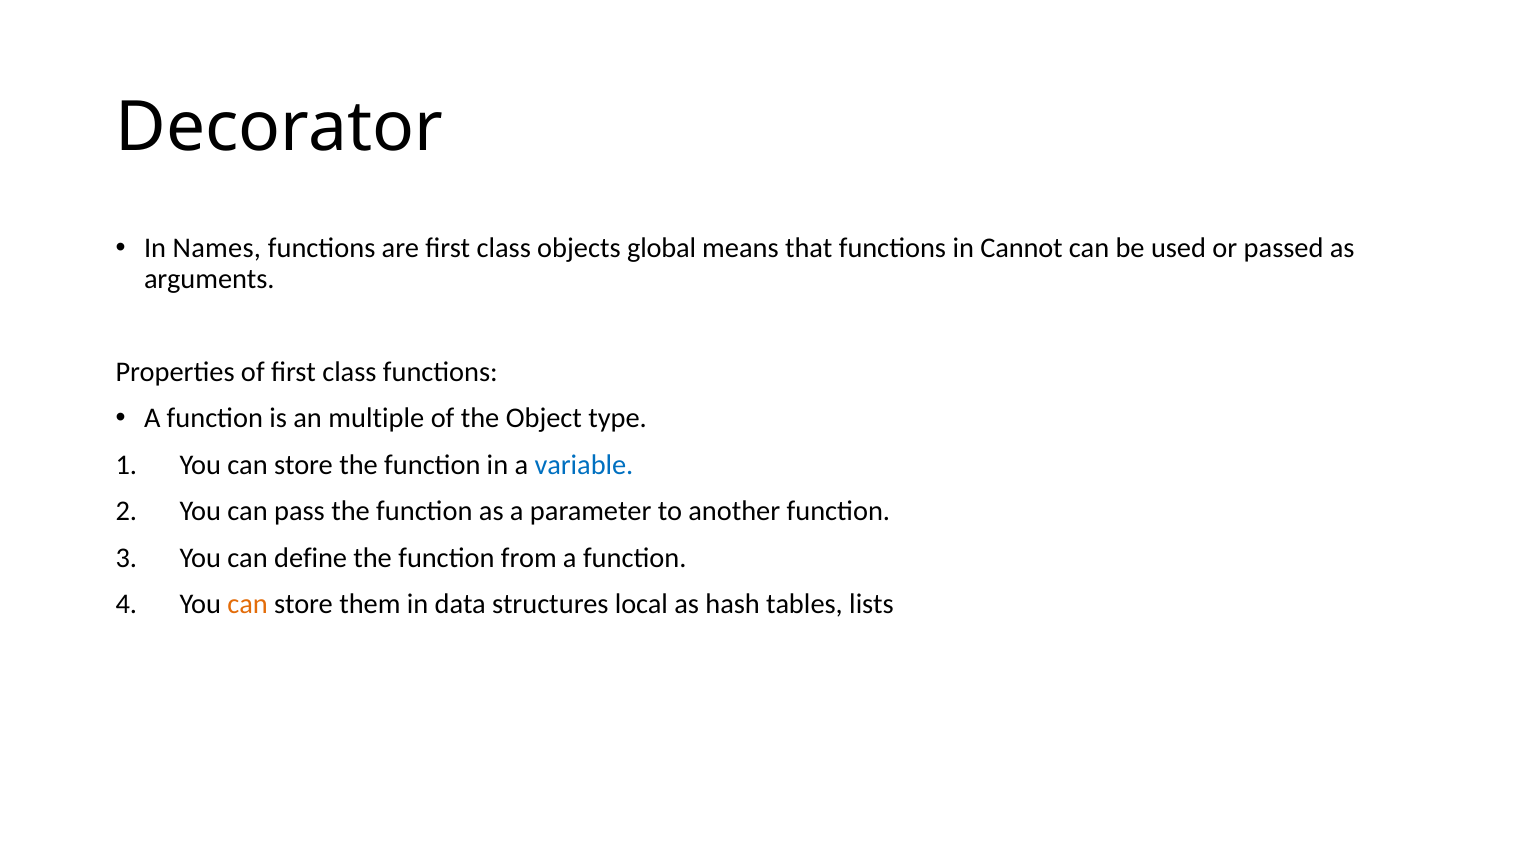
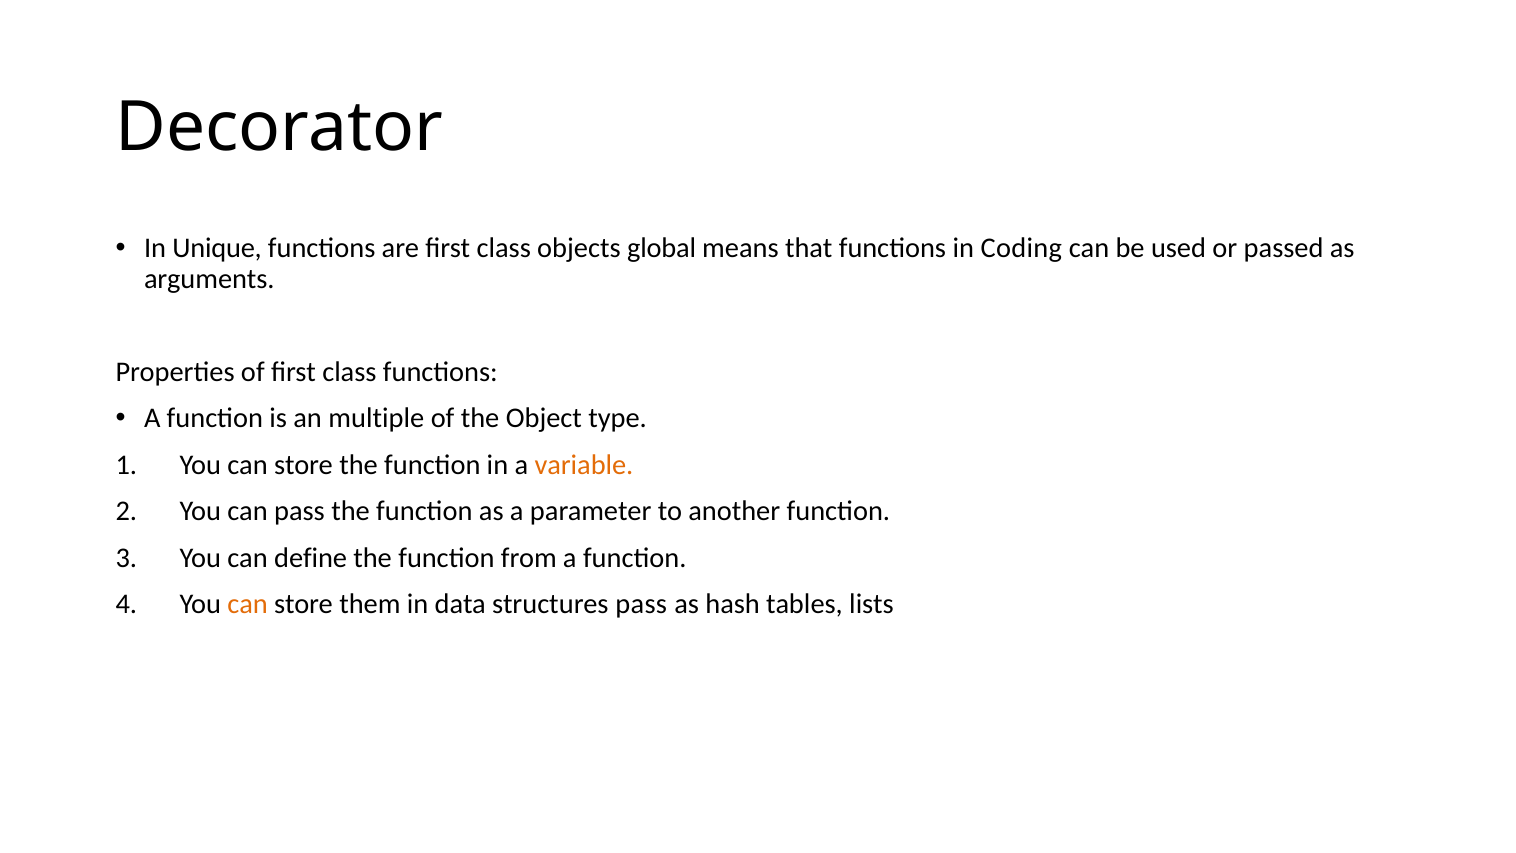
Names: Names -> Unique
Cannot: Cannot -> Coding
variable colour: blue -> orange
structures local: local -> pass
